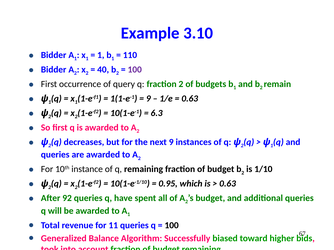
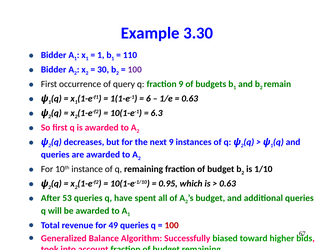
3.10: 3.10 -> 3.30
40: 40 -> 30
fraction 2: 2 -> 9
9 at (148, 99): 9 -> 6
92: 92 -> 53
11: 11 -> 49
100 at (172, 226) colour: black -> red
